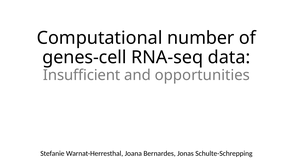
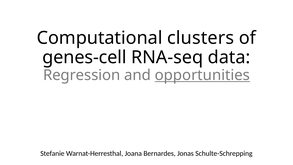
number: number -> clusters
Insufficient: Insufficient -> Regression
opportunities underline: none -> present
